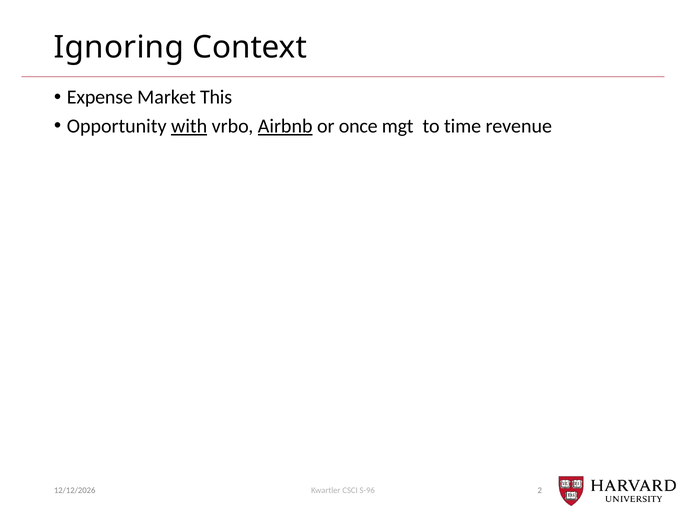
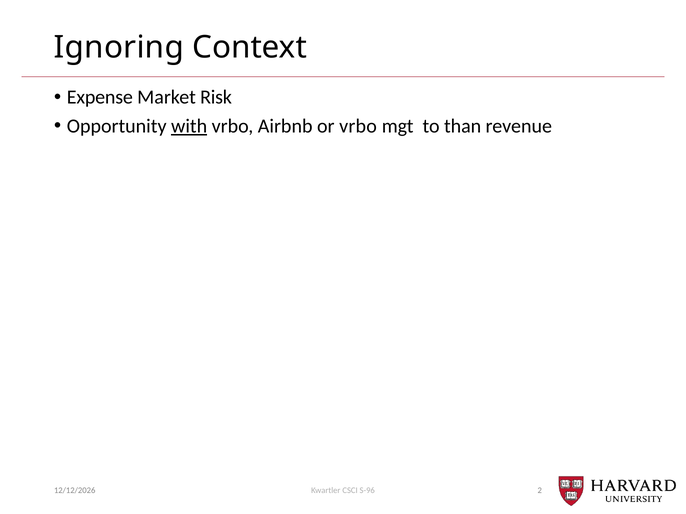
This: This -> Risk
Airbnb underline: present -> none
or once: once -> vrbo
time: time -> than
